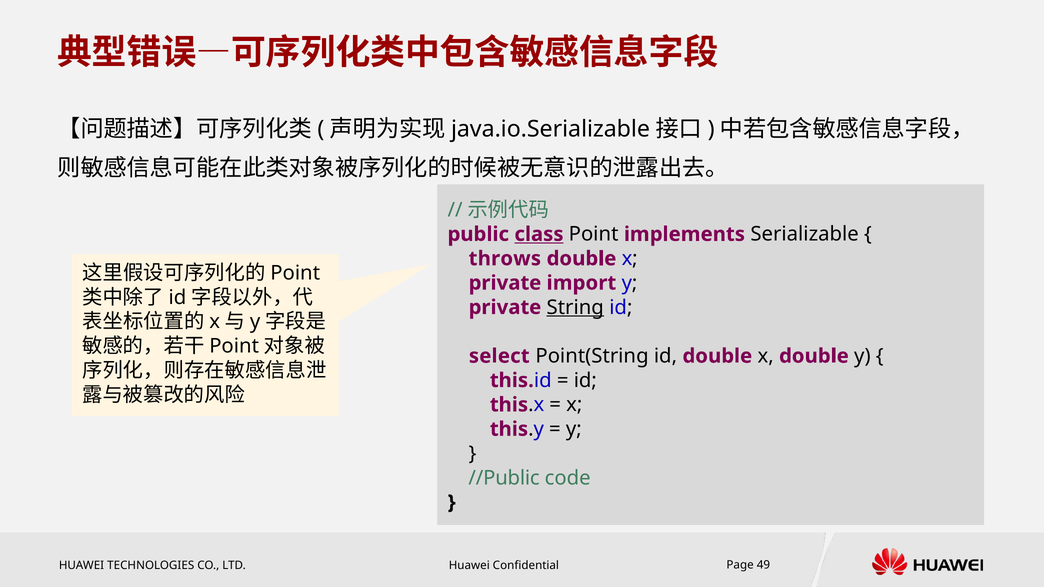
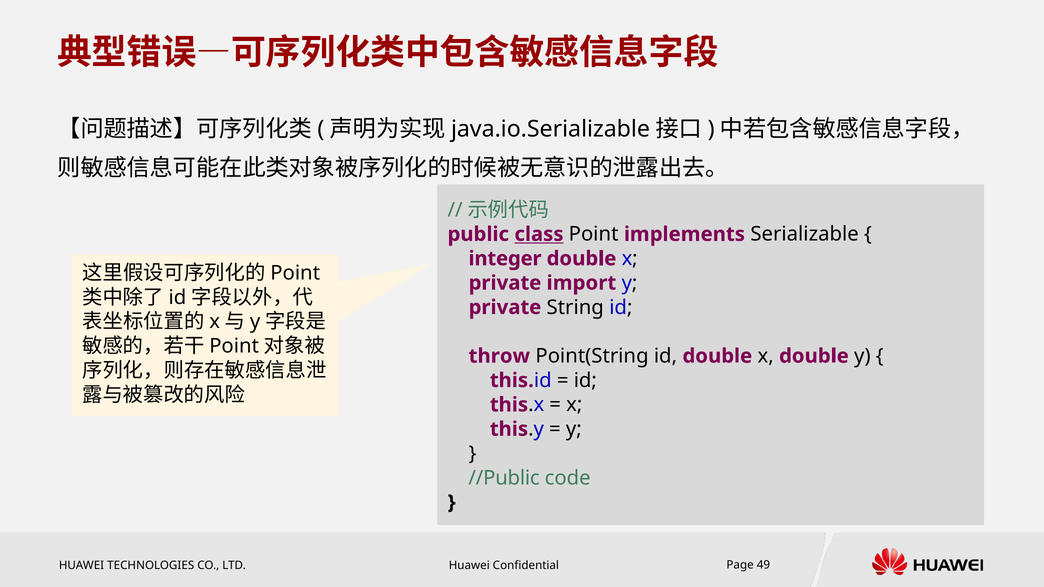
throws: throws -> integer
String underline: present -> none
select: select -> throw
